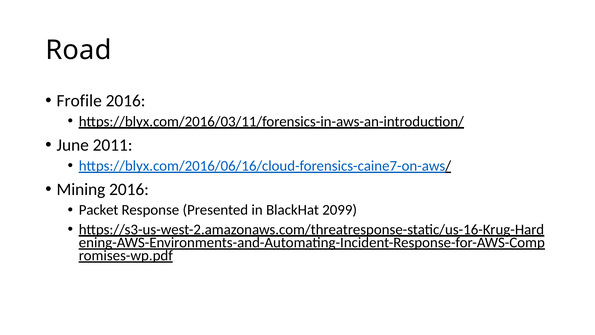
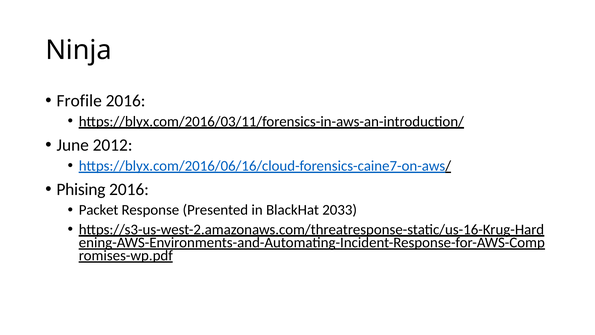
Road: Road -> Ninja
2011: 2011 -> 2012
Mining: Mining -> Phising
2099: 2099 -> 2033
